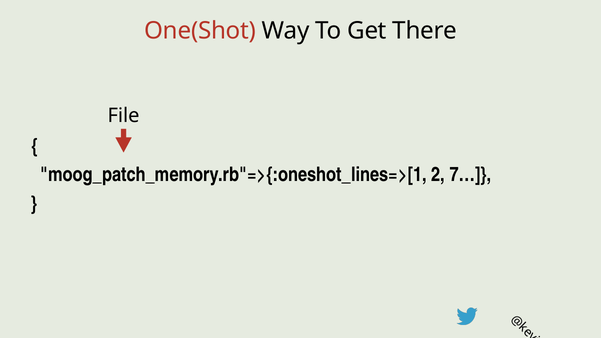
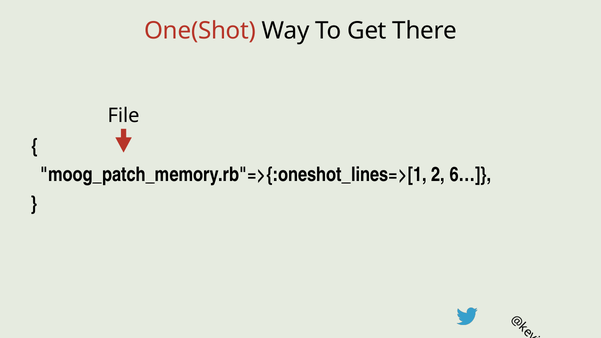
7…: 7… -> 6…
